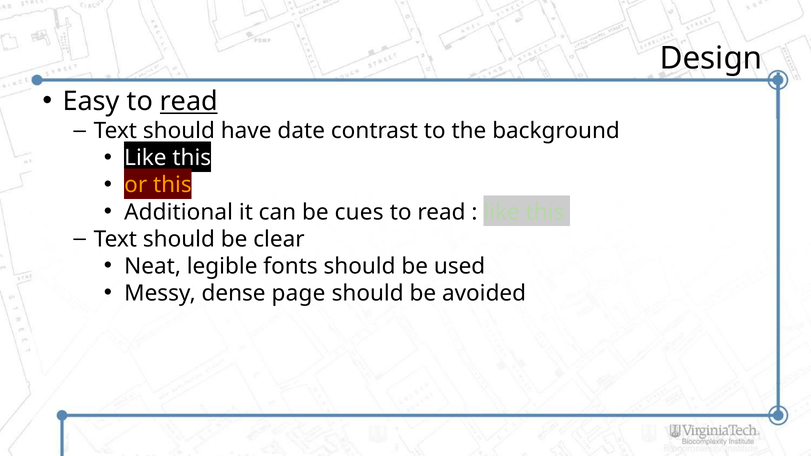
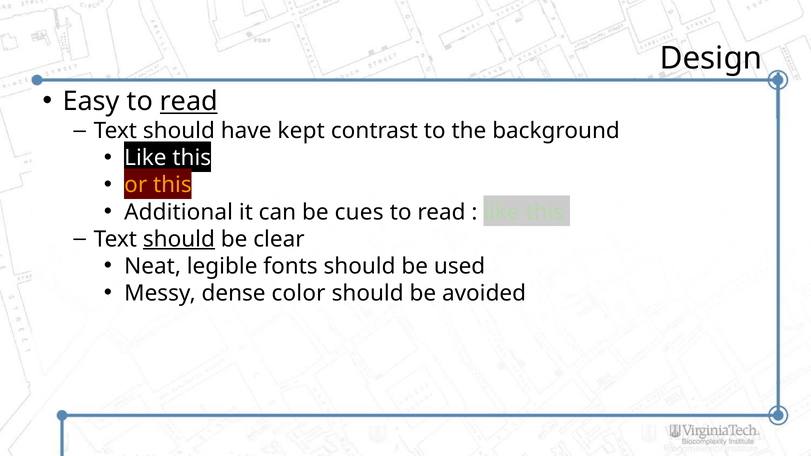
date: date -> kept
should at (179, 239) underline: none -> present
page: page -> color
